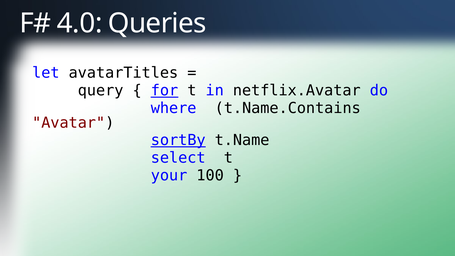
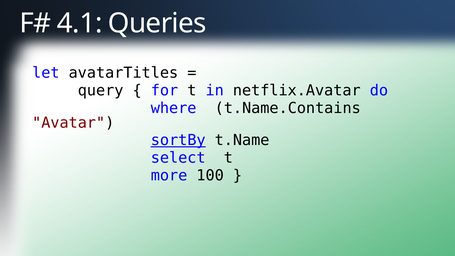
4.0: 4.0 -> 4.1
for underline: present -> none
your: your -> more
